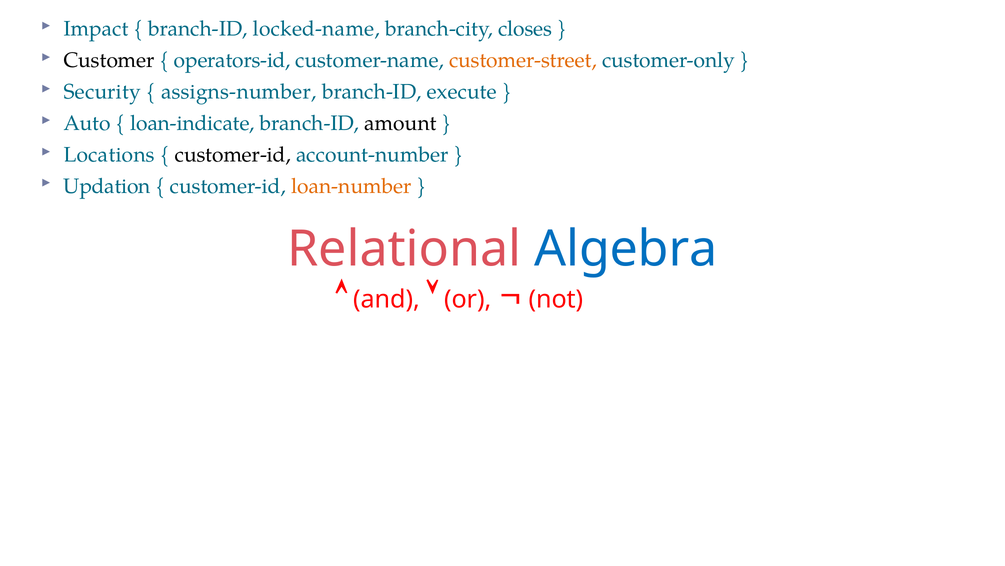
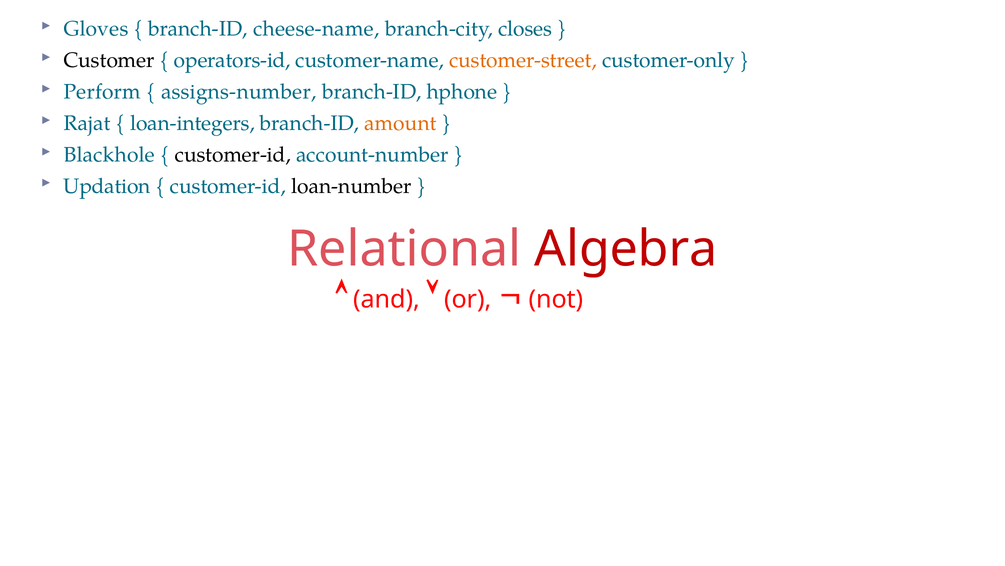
Impact: Impact -> Gloves
locked-name: locked-name -> cheese-name
Security: Security -> Perform
execute: execute -> hphone
Auto: Auto -> Rajat
loan-indicate: loan-indicate -> loan-integers
amount colour: black -> orange
Locations: Locations -> Blackhole
loan-number colour: orange -> black
Algebra colour: blue -> red
